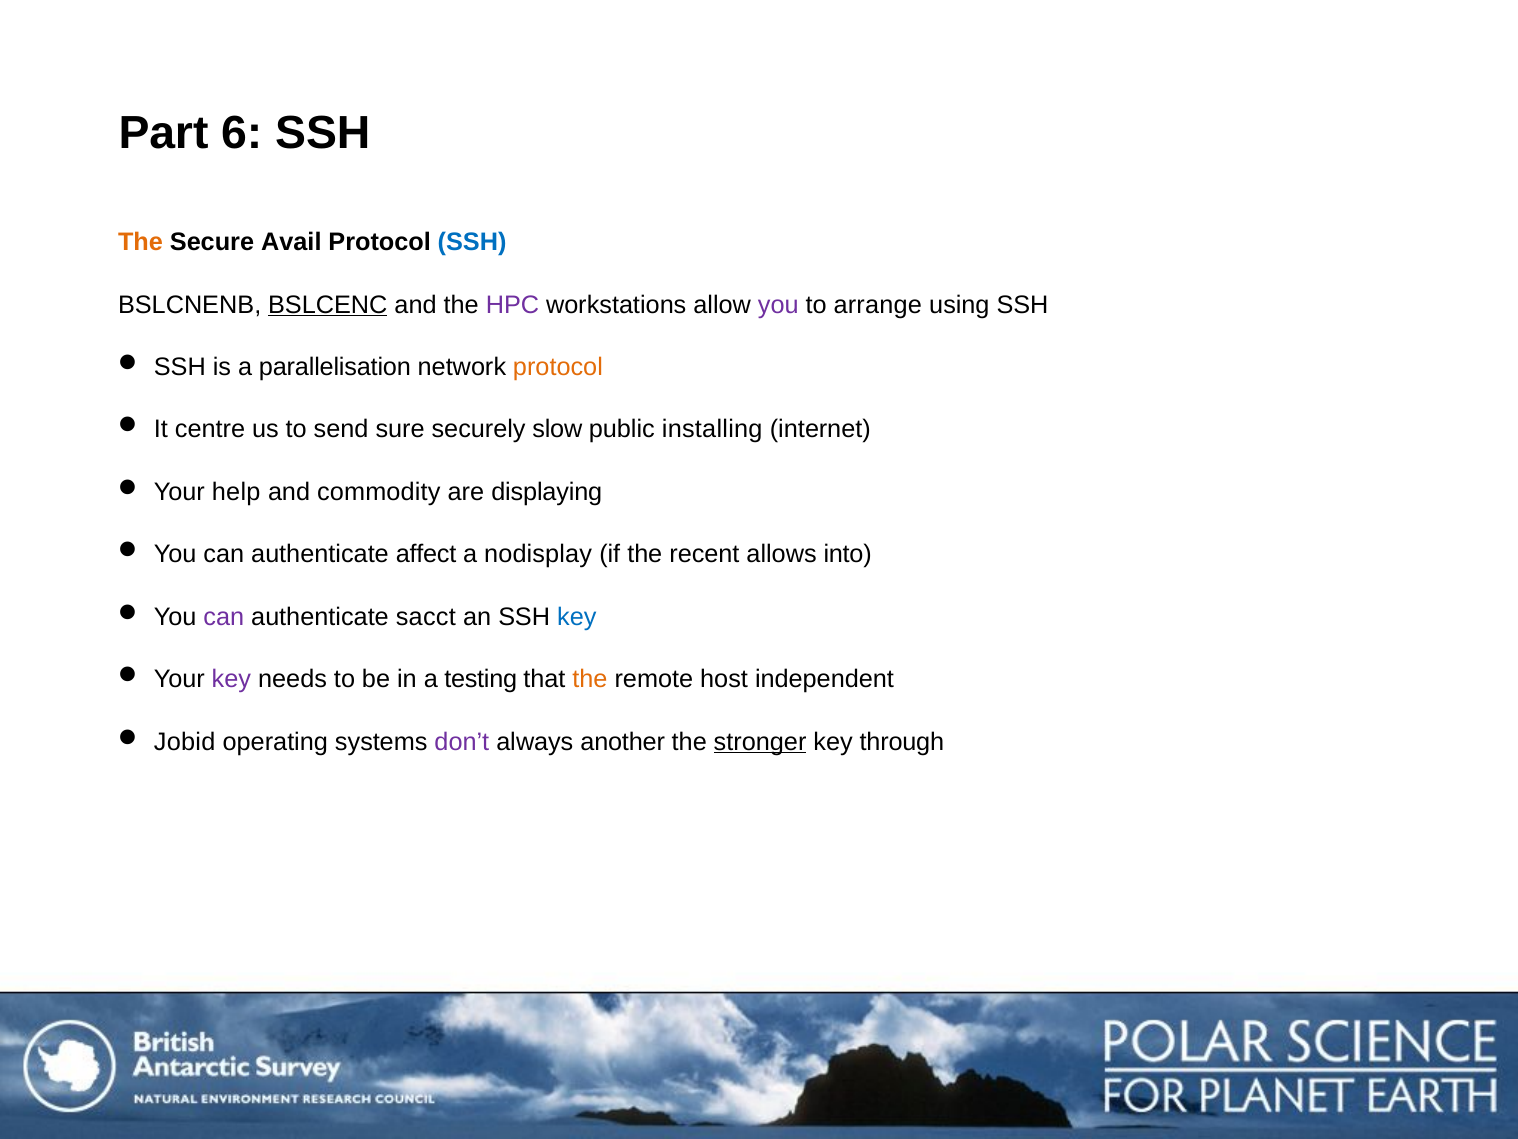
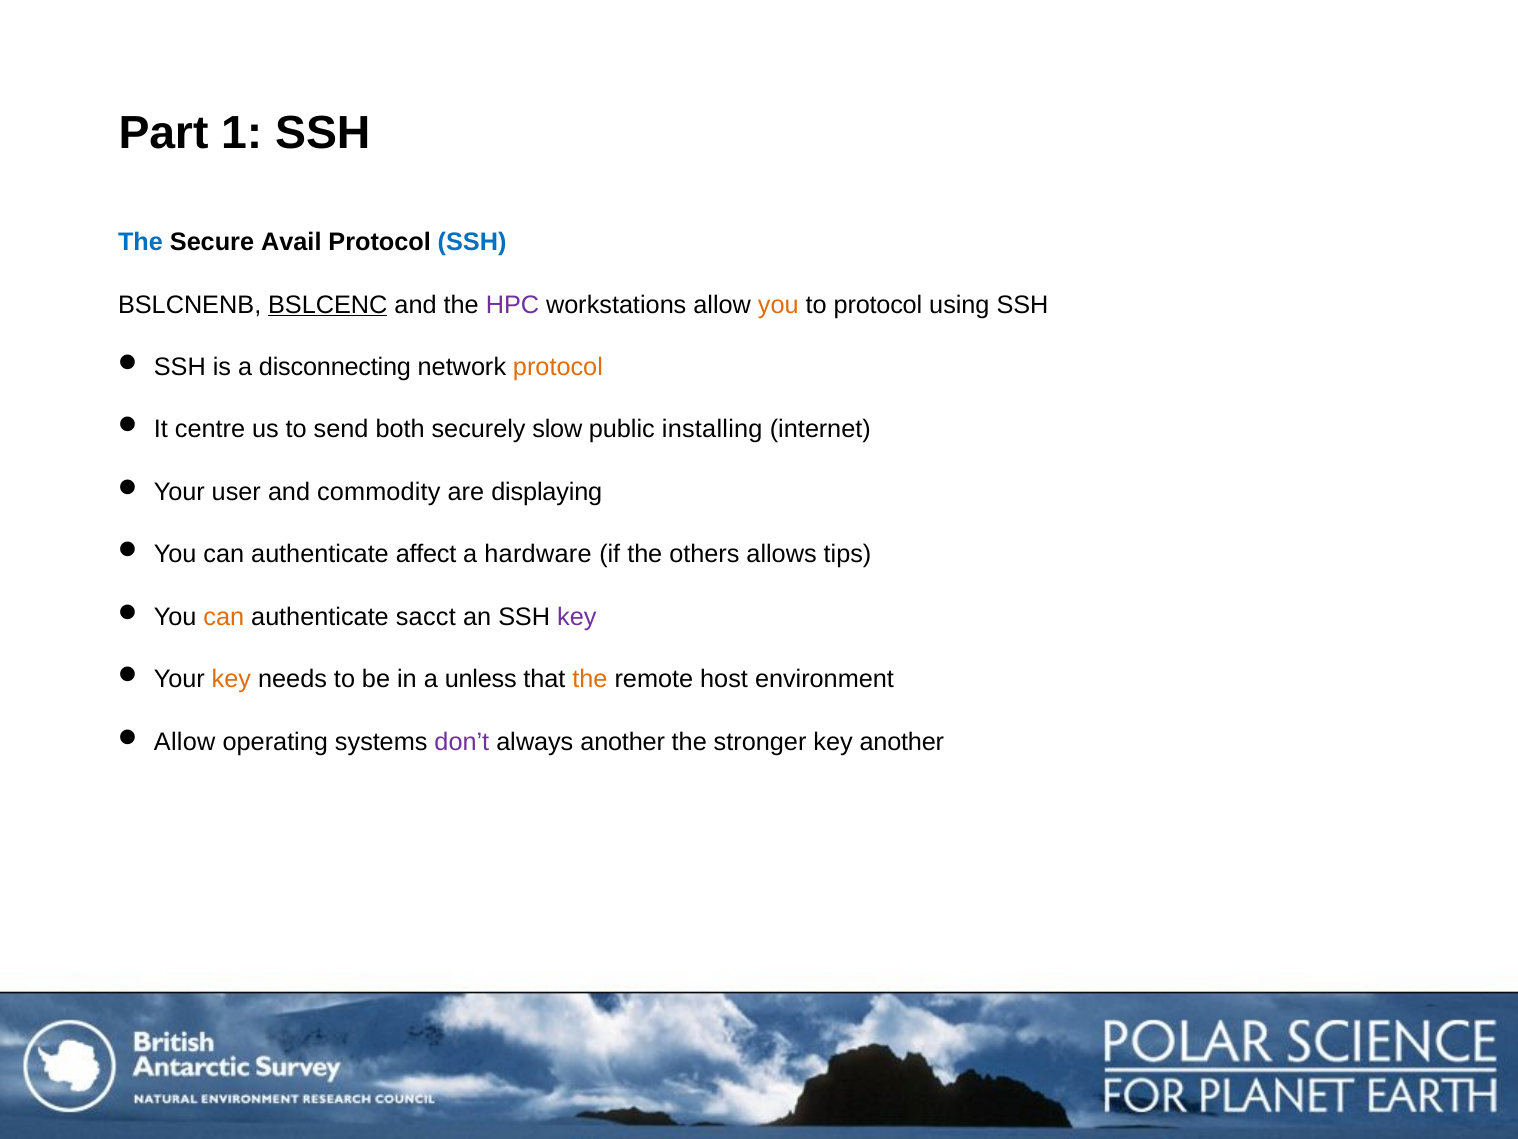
6: 6 -> 1
The at (141, 242) colour: orange -> blue
you at (778, 305) colour: purple -> orange
to arrange: arrange -> protocol
parallelisation: parallelisation -> disconnecting
sure: sure -> both
help: help -> user
nodisplay: nodisplay -> hardware
recent: recent -> others
into: into -> tips
can at (224, 617) colour: purple -> orange
key at (577, 617) colour: blue -> purple
key at (231, 679) colour: purple -> orange
testing: testing -> unless
independent: independent -> environment
Jobid at (185, 741): Jobid -> Allow
stronger underline: present -> none
key through: through -> another
